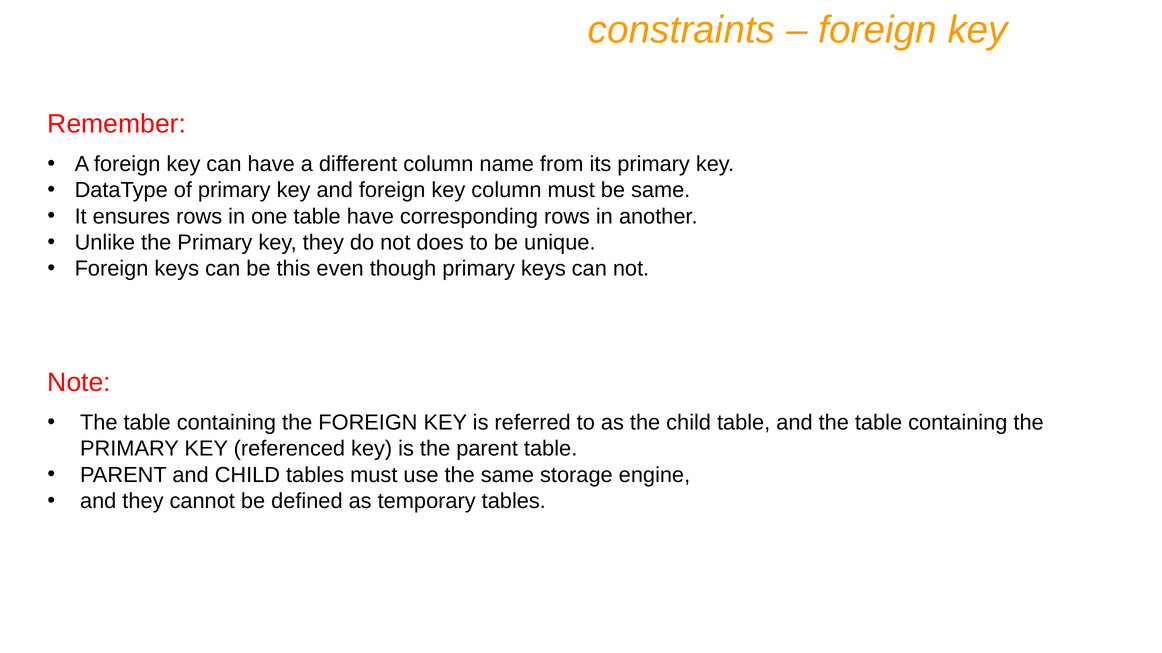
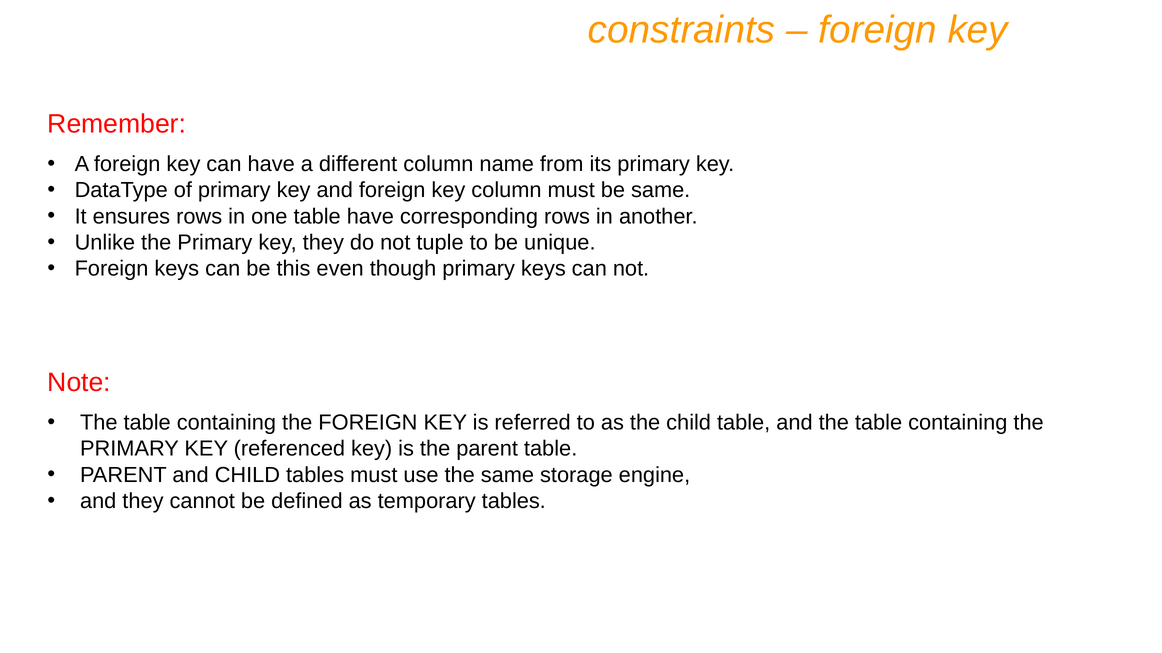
does: does -> tuple
